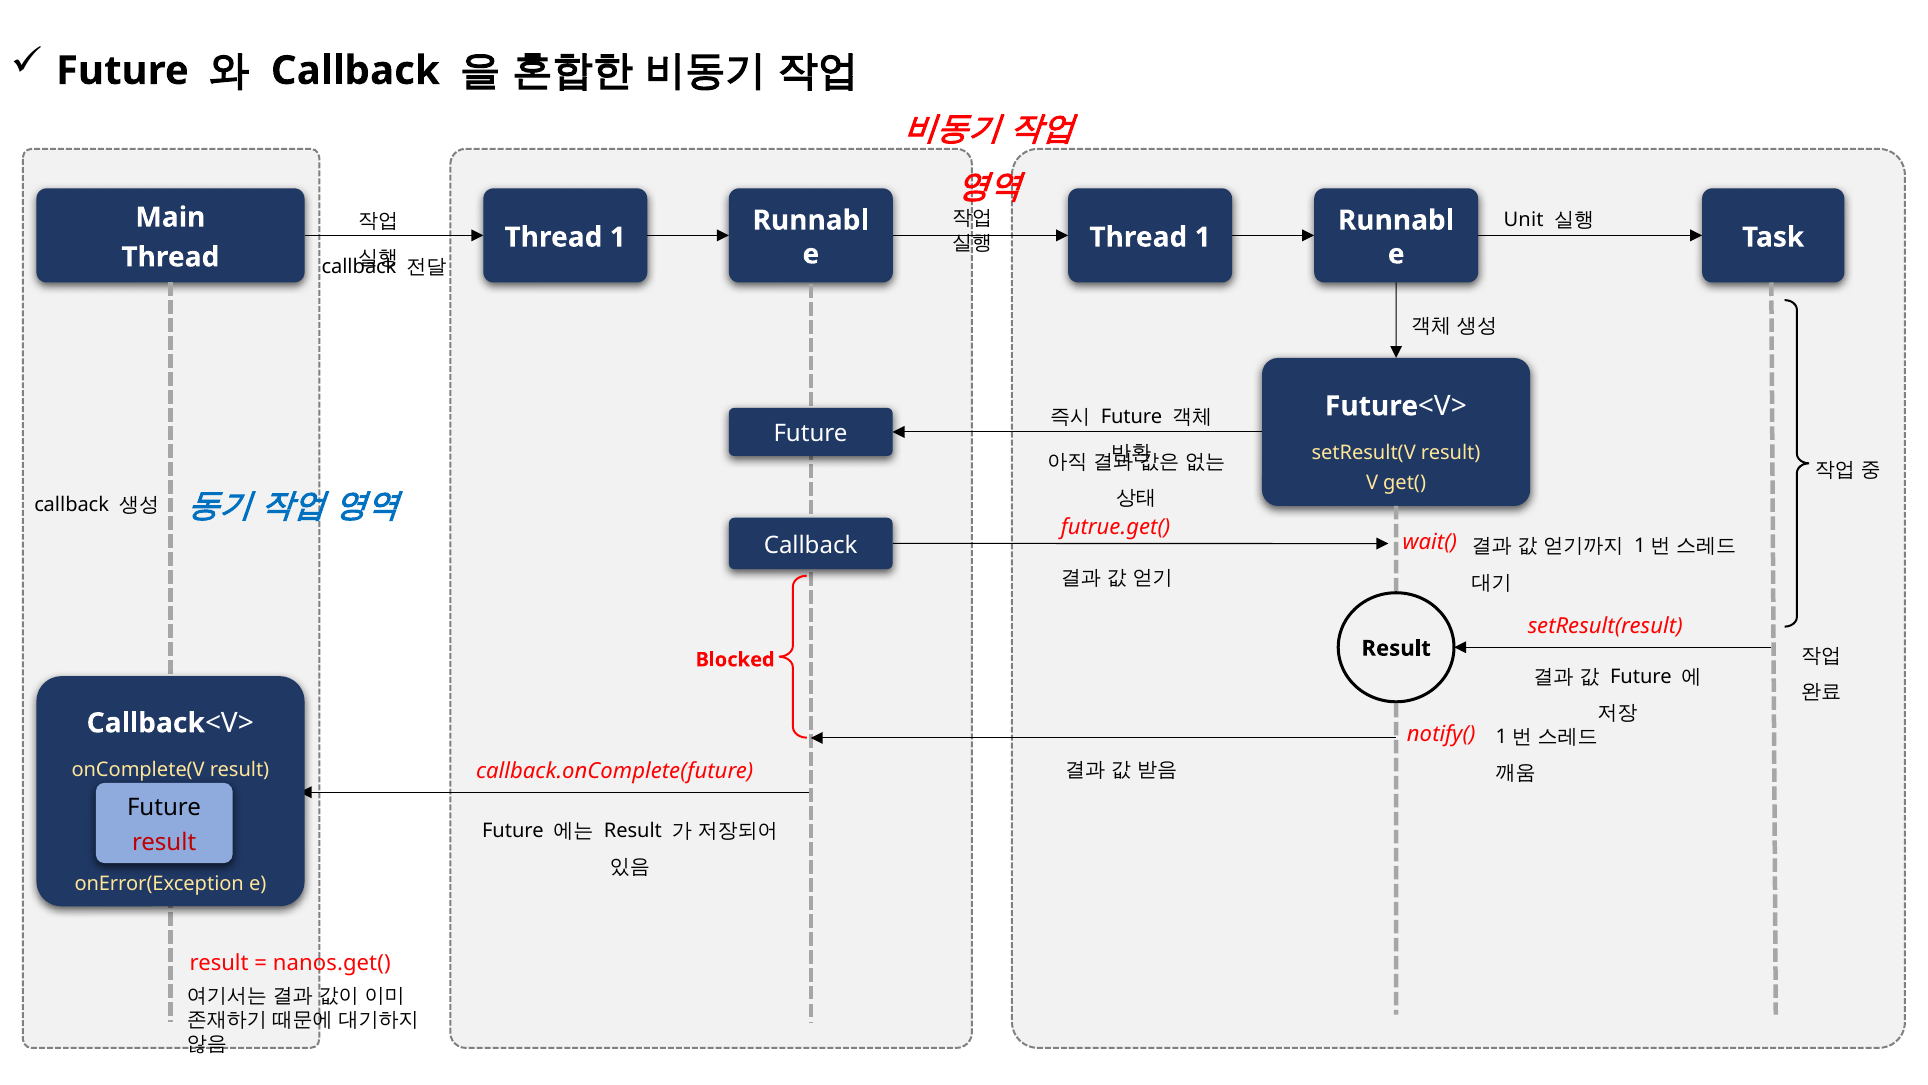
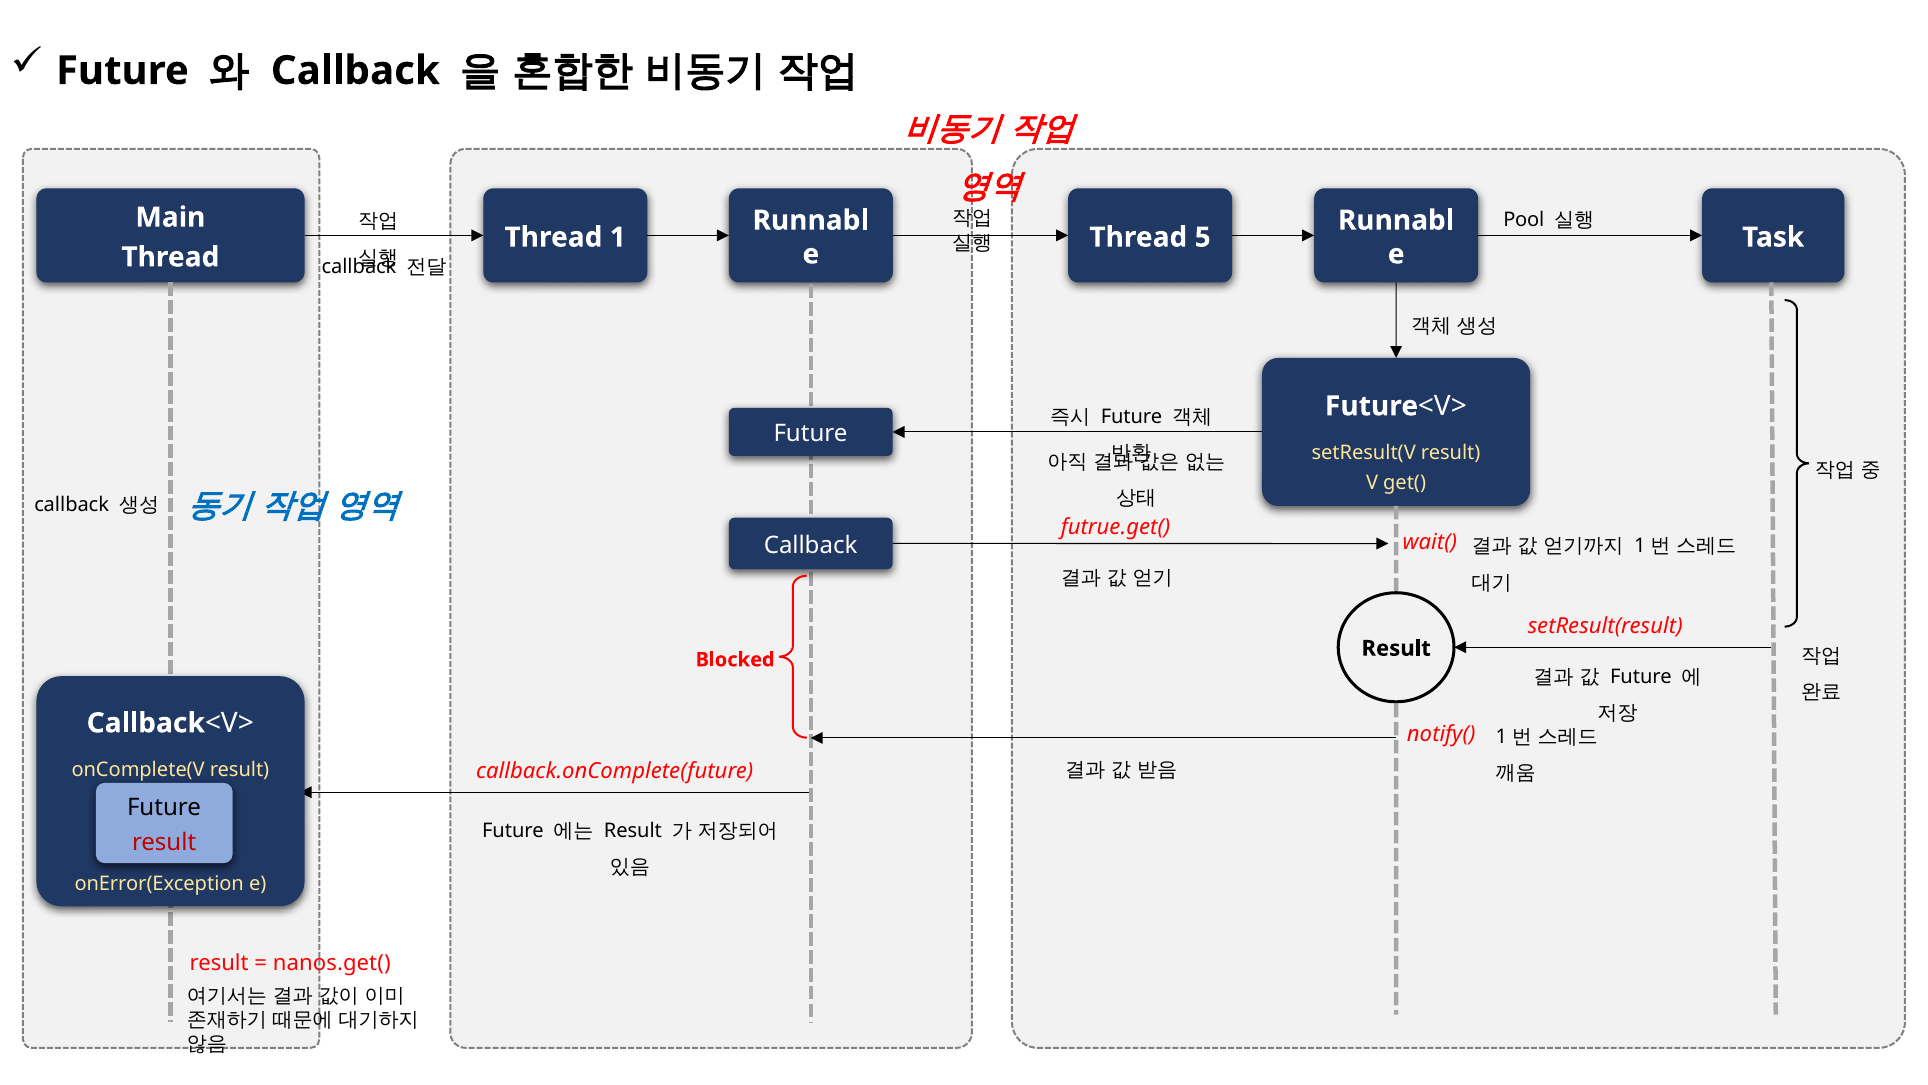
Unit: Unit -> Pool
1 at (1203, 237): 1 -> 5
